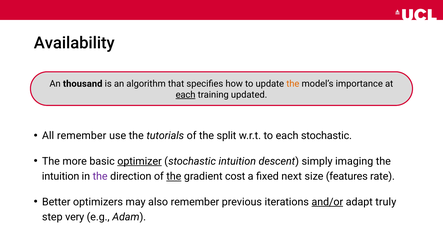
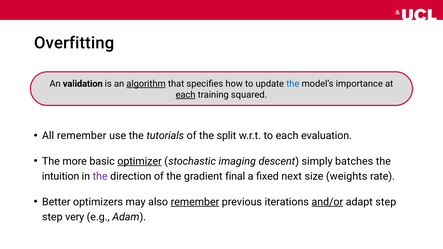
Availability: Availability -> Overfitting
thousand: thousand -> validation
algorithm underline: none -> present
the at (293, 84) colour: orange -> blue
updated: updated -> squared
each stochastic: stochastic -> evaluation
stochastic intuition: intuition -> imaging
imaging: imaging -> batches
the at (174, 177) underline: present -> none
cost: cost -> final
features: features -> weights
remember at (195, 202) underline: none -> present
adapt truly: truly -> step
